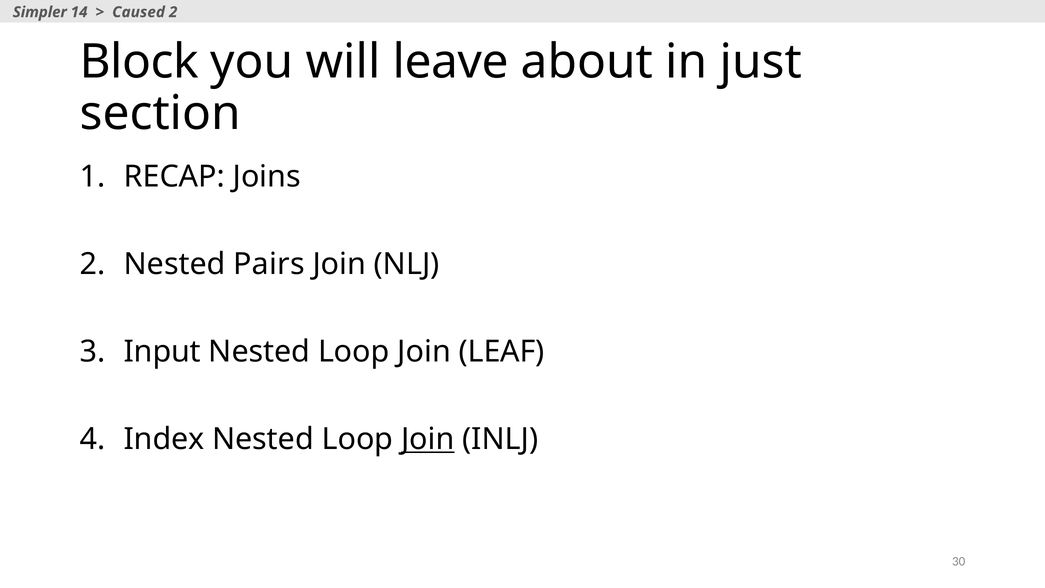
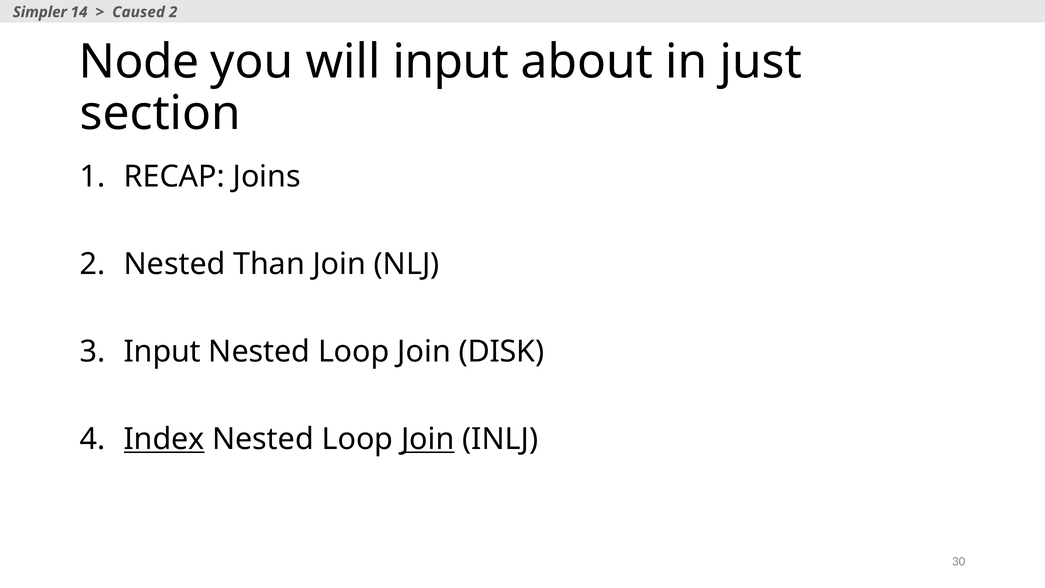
Block: Block -> Node
will leave: leave -> input
Pairs: Pairs -> Than
LEAF: LEAF -> DISK
Index underline: none -> present
